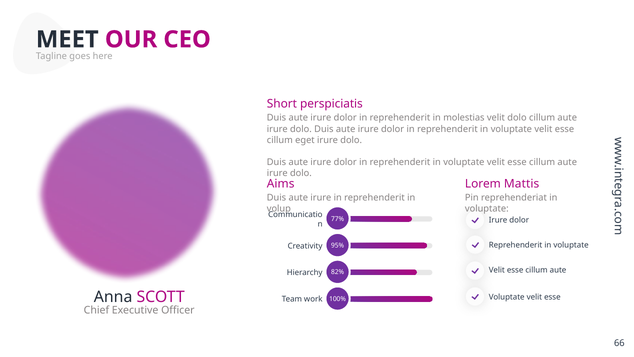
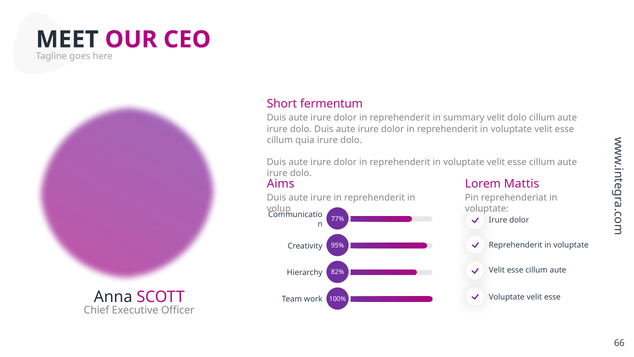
perspiciatis: perspiciatis -> fermentum
molestias: molestias -> summary
eget: eget -> quia
